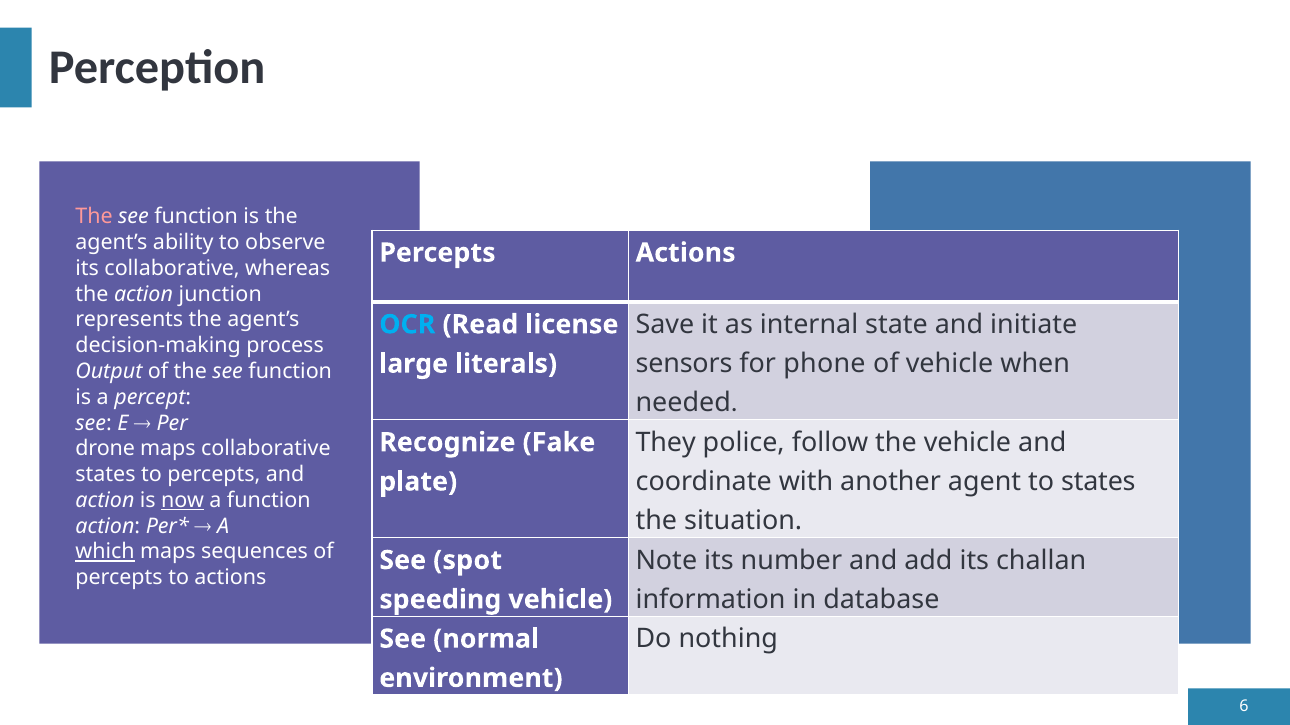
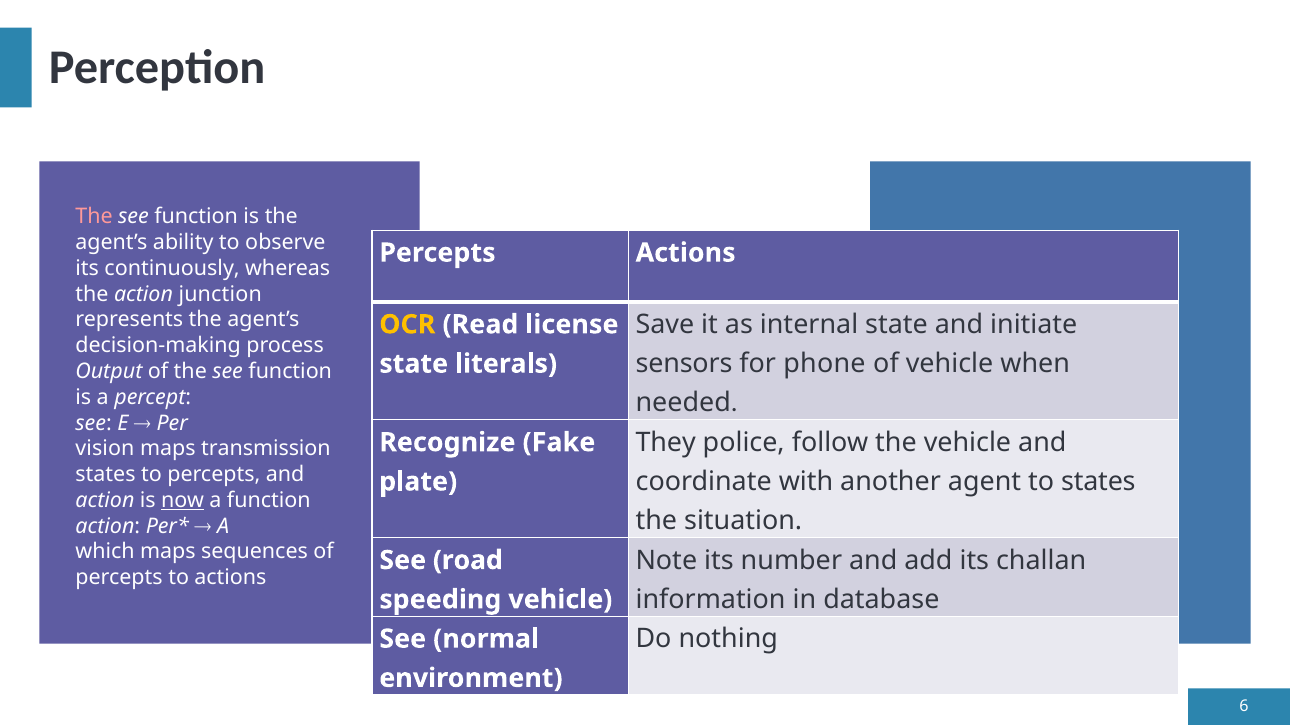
its collaborative: collaborative -> continuously
OCR colour: light blue -> yellow
large at (414, 364): large -> state
drone: drone -> vision
maps collaborative: collaborative -> transmission
which underline: present -> none
spot: spot -> road
